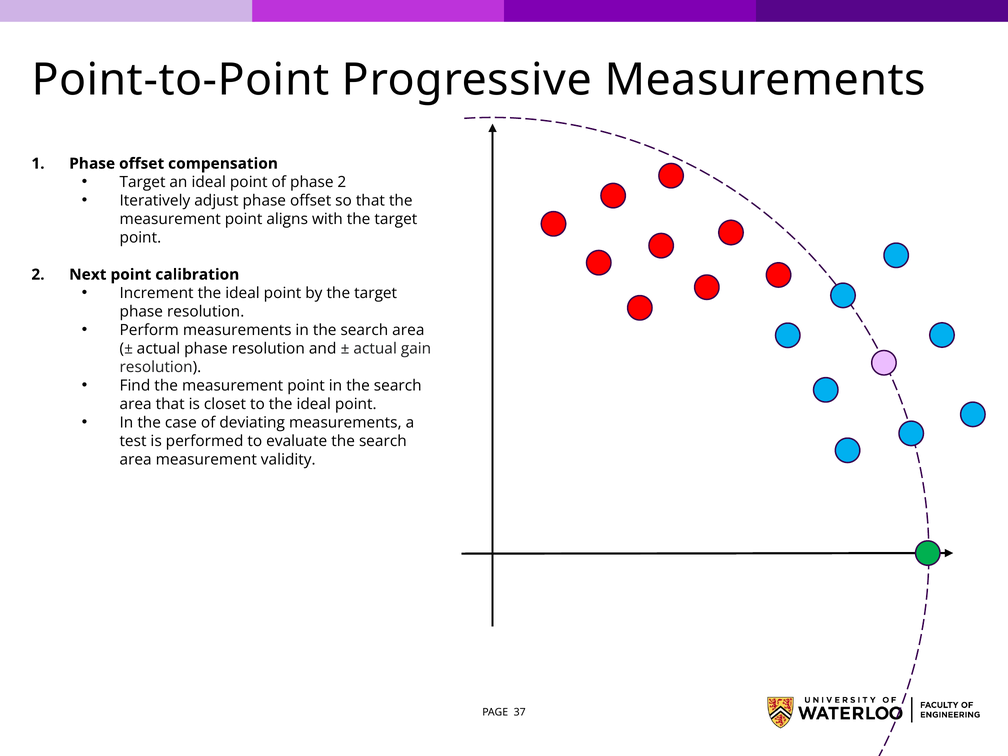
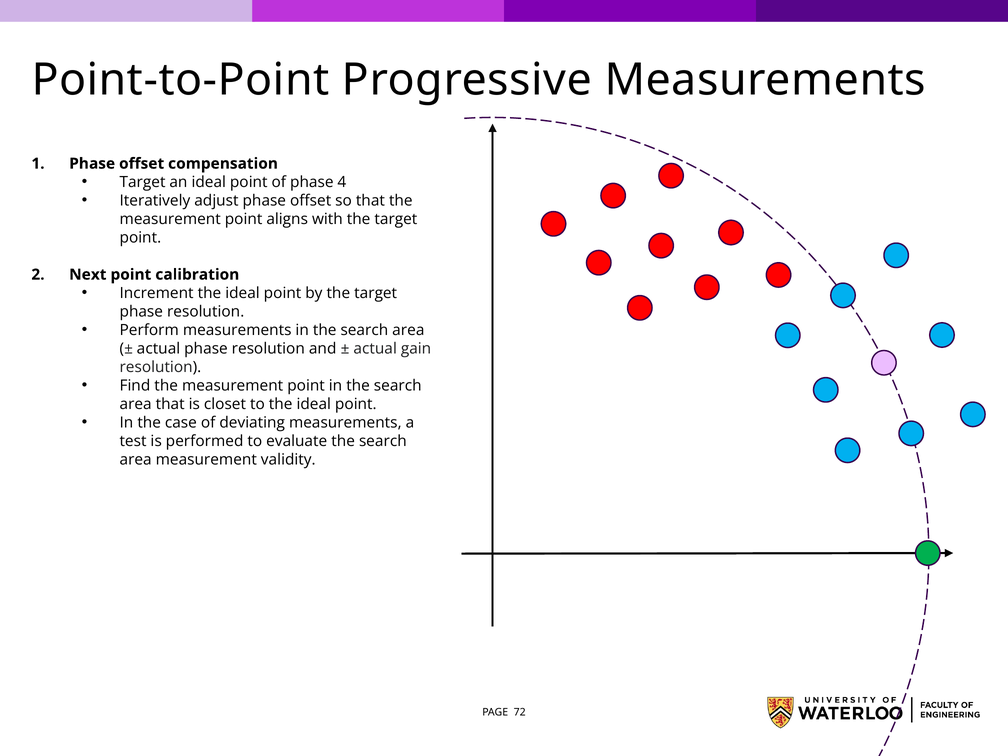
phase 2: 2 -> 4
37: 37 -> 72
